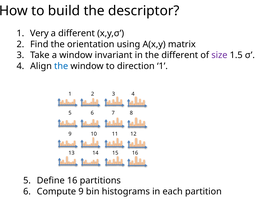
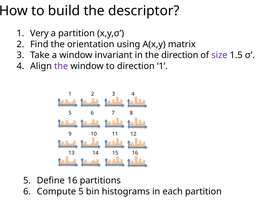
a different: different -> partition
the different: different -> direction
the at (61, 66) colour: blue -> purple
Compute 9: 9 -> 5
